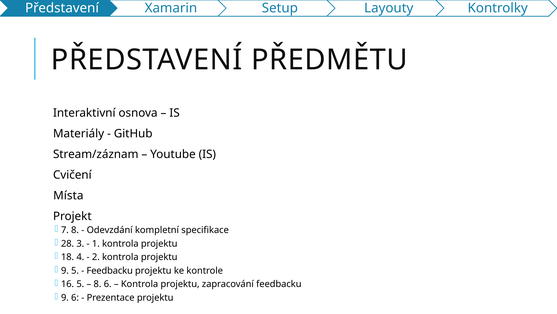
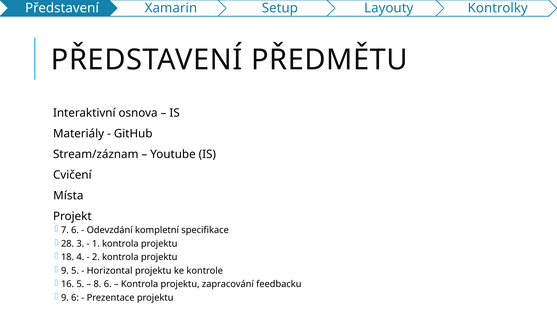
7 8: 8 -> 6
Feedbacku at (110, 270): Feedbacku -> Horizontal
